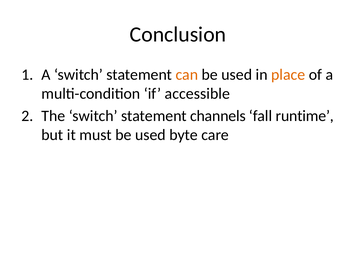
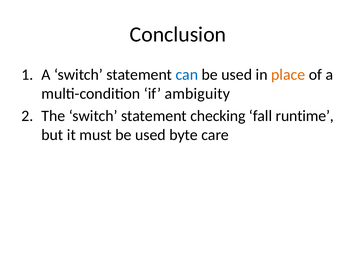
can colour: orange -> blue
accessible: accessible -> ambiguity
channels: channels -> checking
